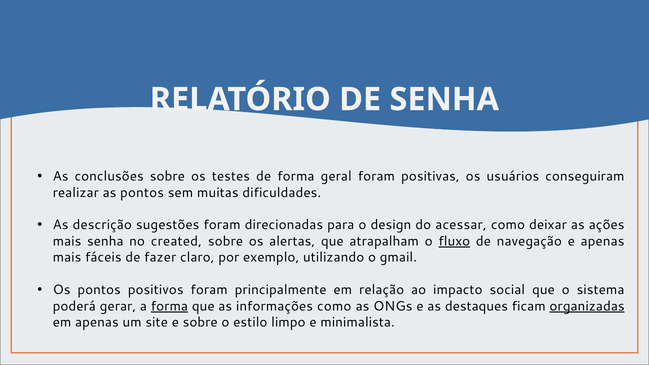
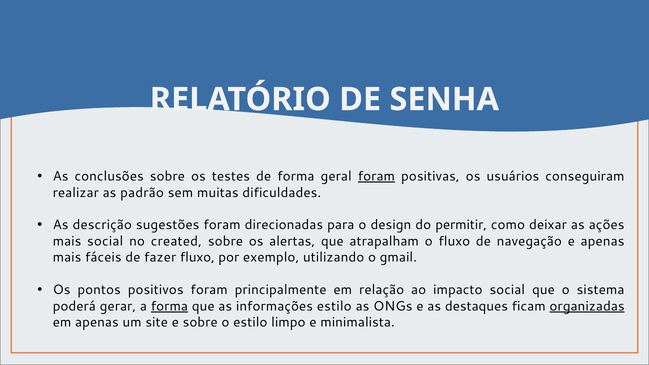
foram at (376, 176) underline: none -> present
as pontos: pontos -> padrão
acessar: acessar -> permitir
mais senha: senha -> social
fluxo at (454, 241) underline: present -> none
fazer claro: claro -> fluxo
informações como: como -> estilo
